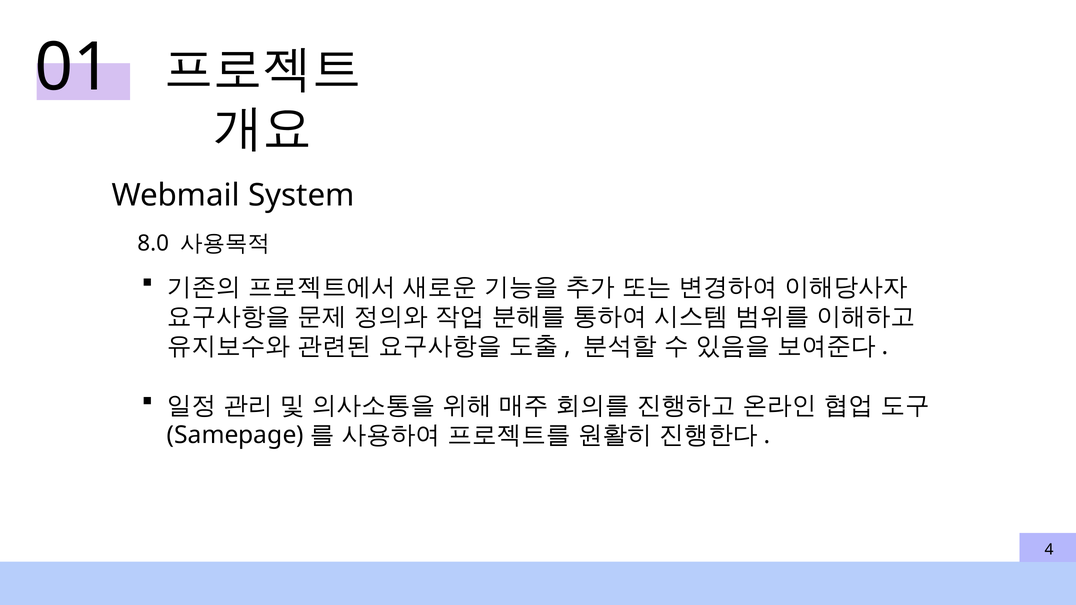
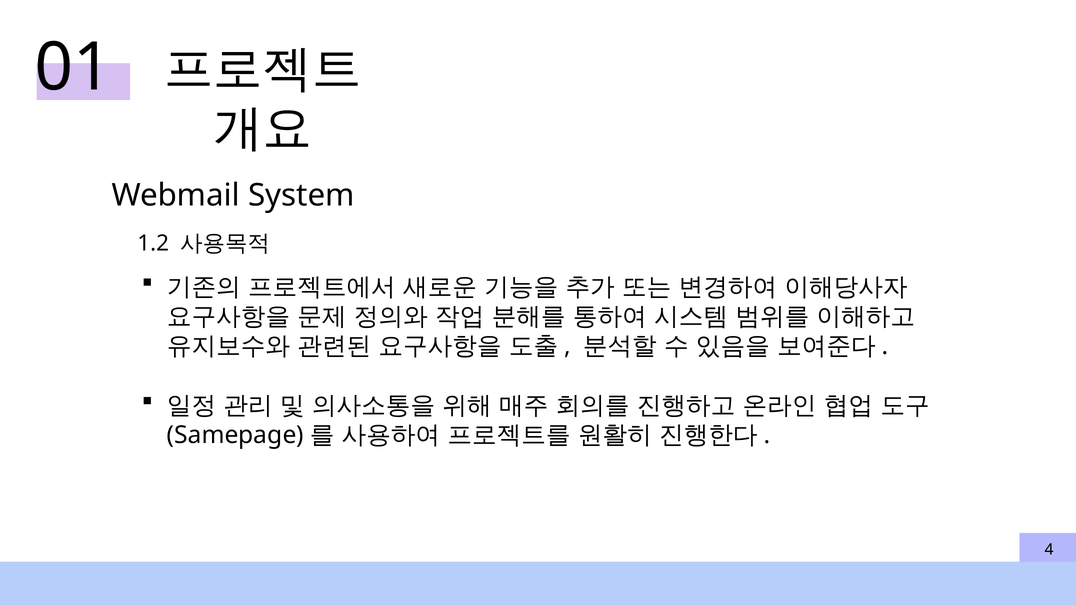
8.0: 8.0 -> 1.2
